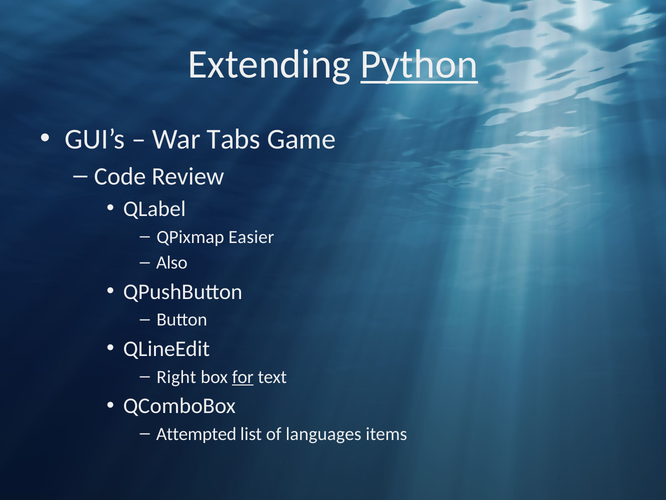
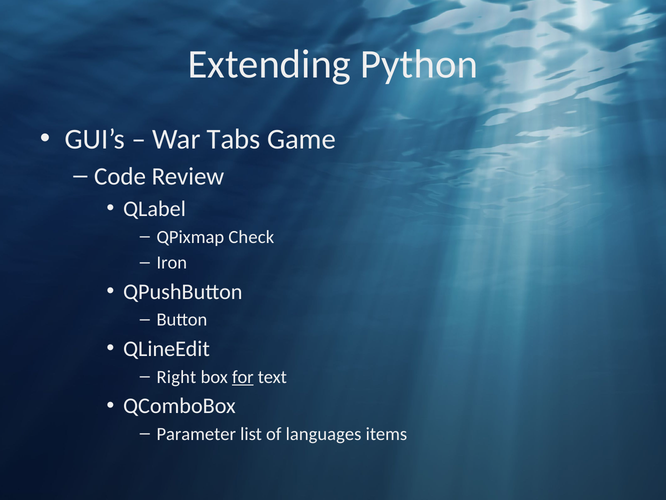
Python underline: present -> none
Easier: Easier -> Check
Also: Also -> Iron
Attempted: Attempted -> Parameter
